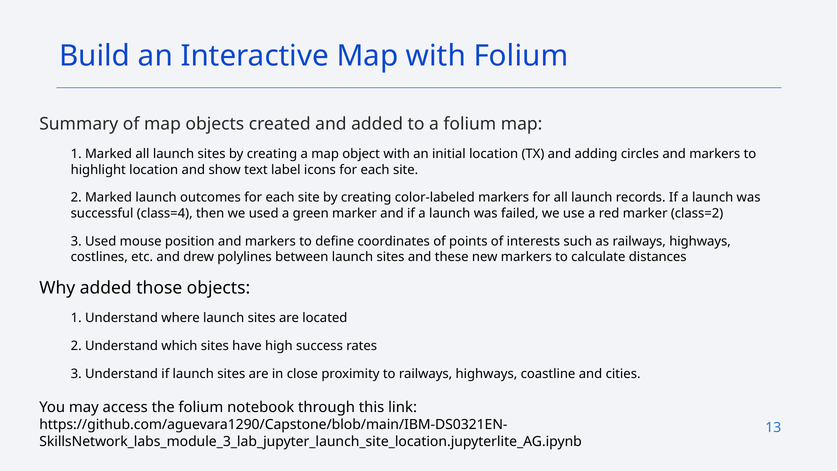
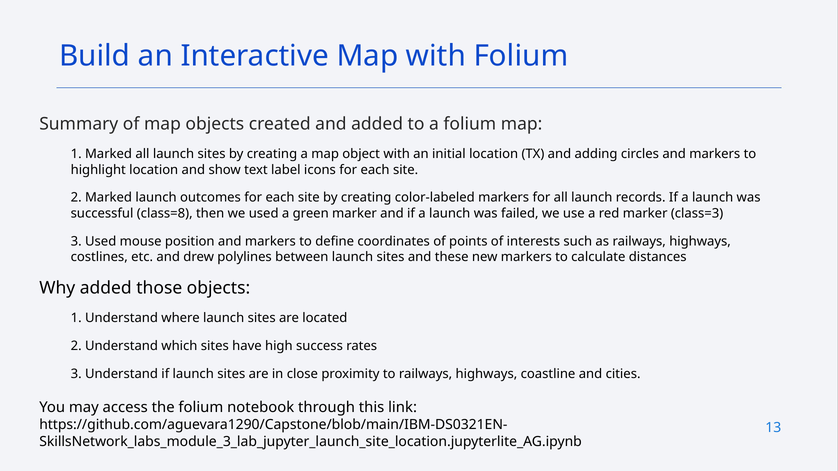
class=4: class=4 -> class=8
class=2: class=2 -> class=3
